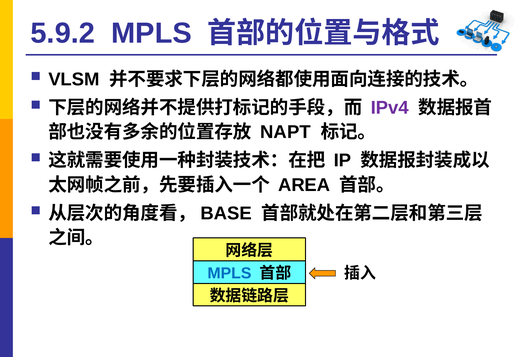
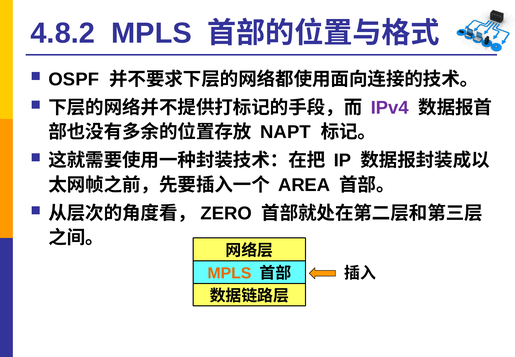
5.9.2: 5.9.2 -> 4.8.2
VLSM: VLSM -> OSPF
BASE: BASE -> ZERO
MPLS at (229, 273) colour: blue -> orange
